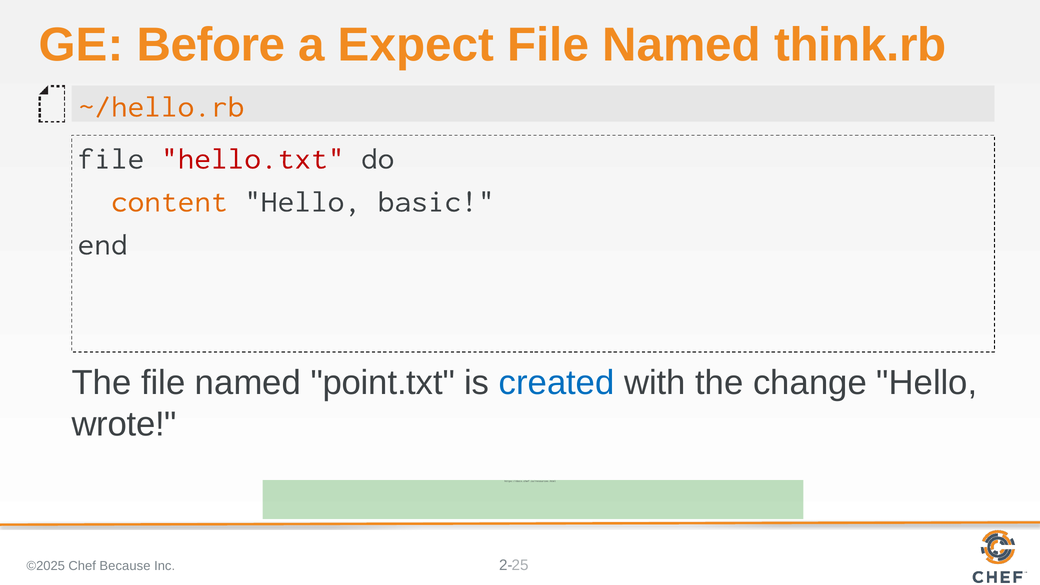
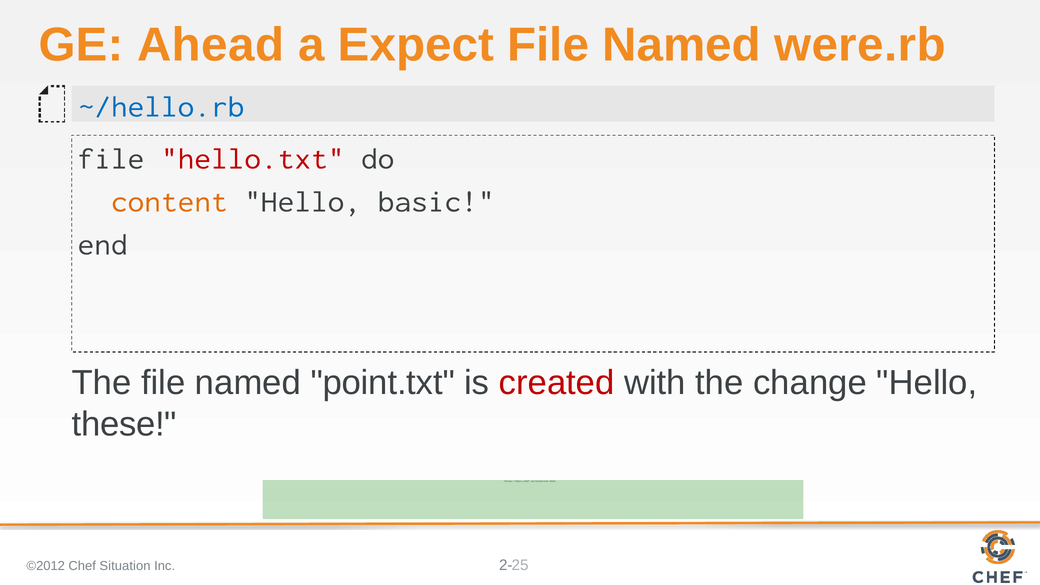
Before: Before -> Ahead
think.rb: think.rb -> were.rb
~/hello.rb colour: orange -> blue
created colour: blue -> red
wrote: wrote -> these
©2025: ©2025 -> ©2012
Because: Because -> Situation
